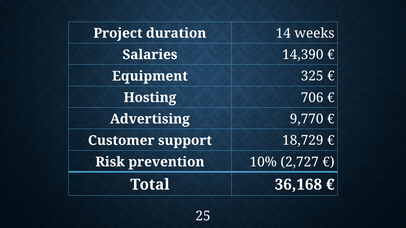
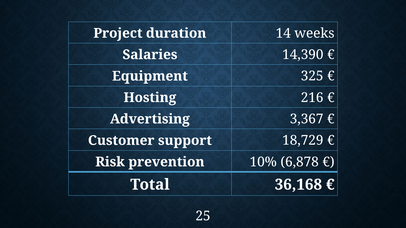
706: 706 -> 216
9,770: 9,770 -> 3,367
2,727: 2,727 -> 6,878
